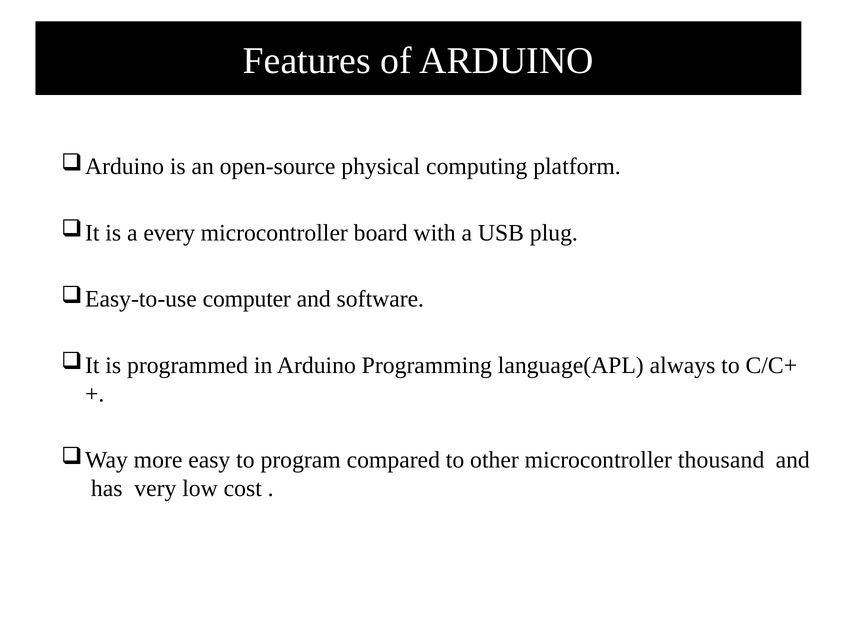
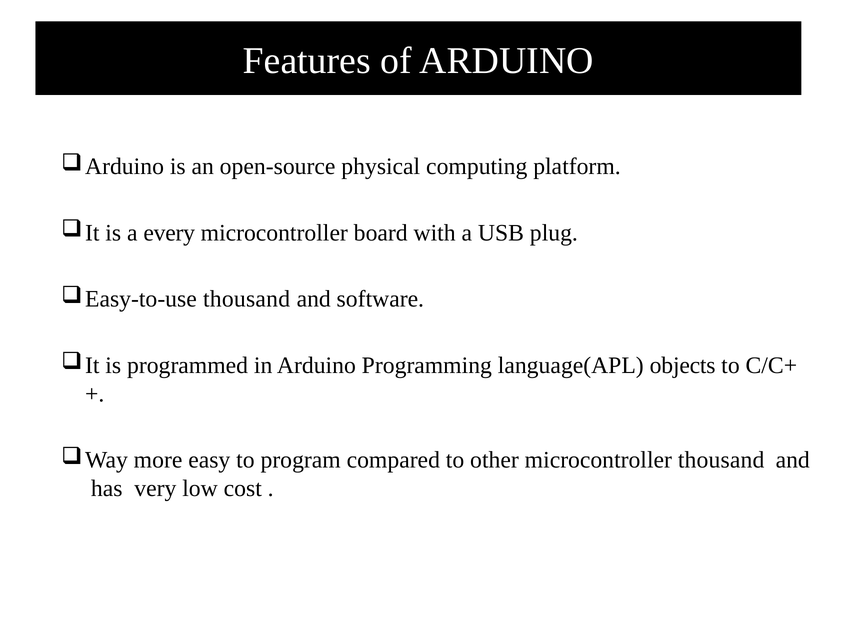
computer at (247, 299): computer -> thousand
always: always -> objects
